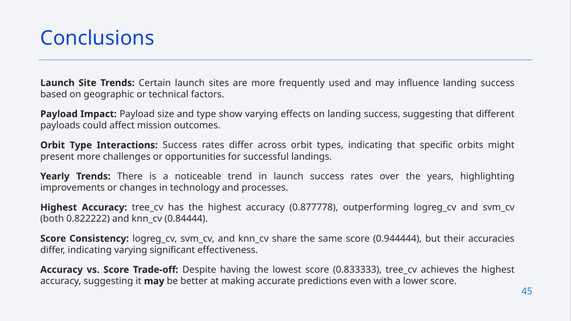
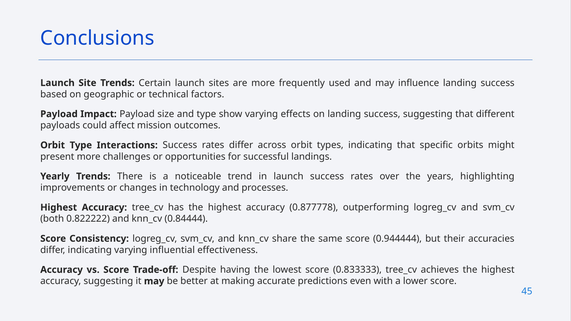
significant: significant -> influential
